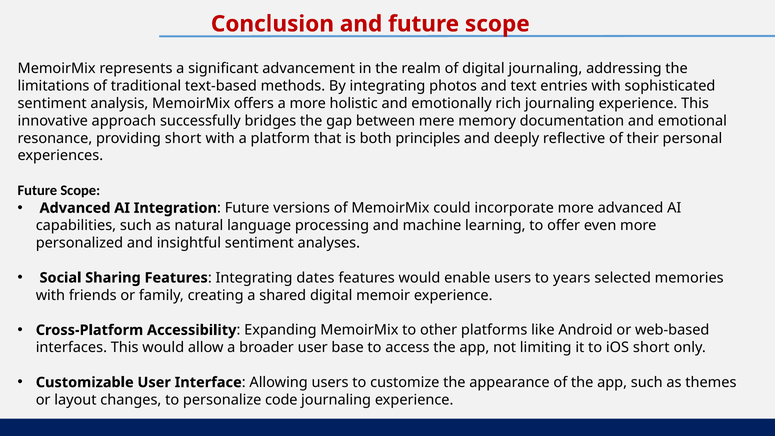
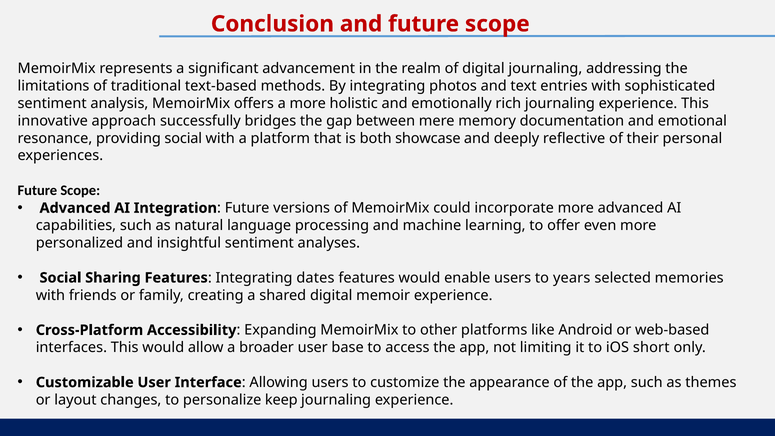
providing short: short -> social
principles: principles -> showcase
code: code -> keep
